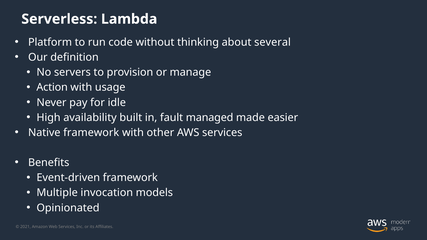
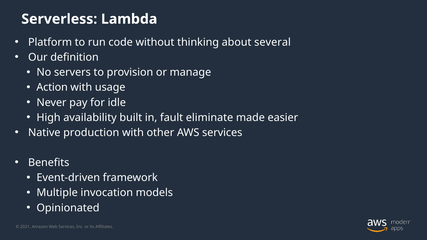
managed: managed -> eliminate
Native framework: framework -> production
